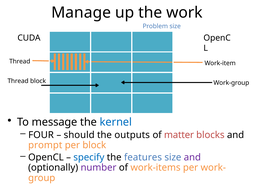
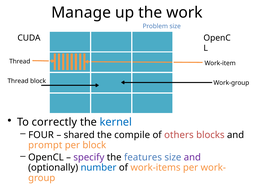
message: message -> correctly
should: should -> shared
outputs: outputs -> compile
matter: matter -> others
specify colour: blue -> purple
number colour: purple -> blue
